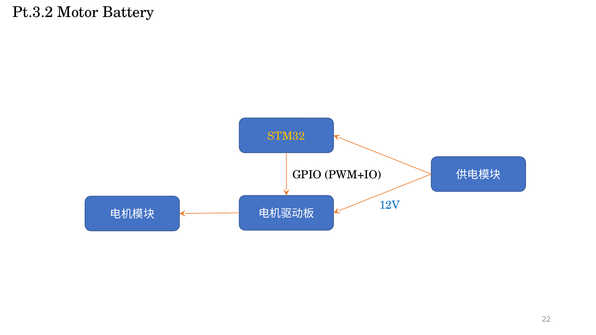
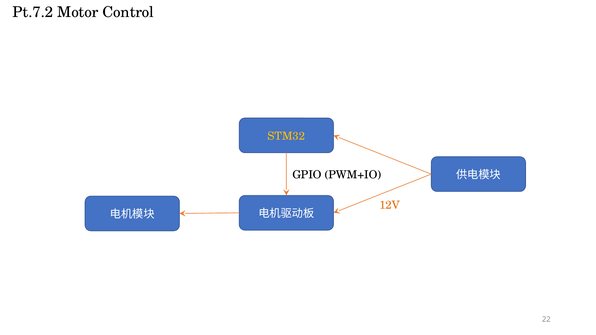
Pt.3.2: Pt.3.2 -> Pt.7.2
Battery: Battery -> Control
12V colour: blue -> orange
